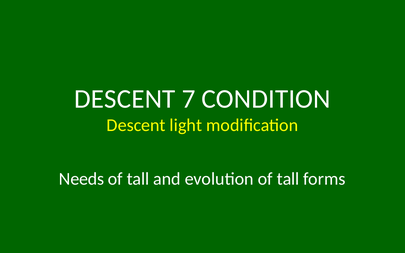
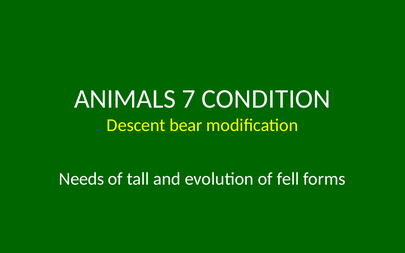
DESCENT at (125, 99): DESCENT -> ANIMALS
light: light -> bear
evolution of tall: tall -> fell
